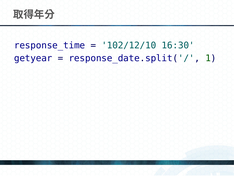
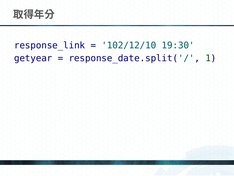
response_time: response_time -> response_link
16:30: 16:30 -> 19:30
